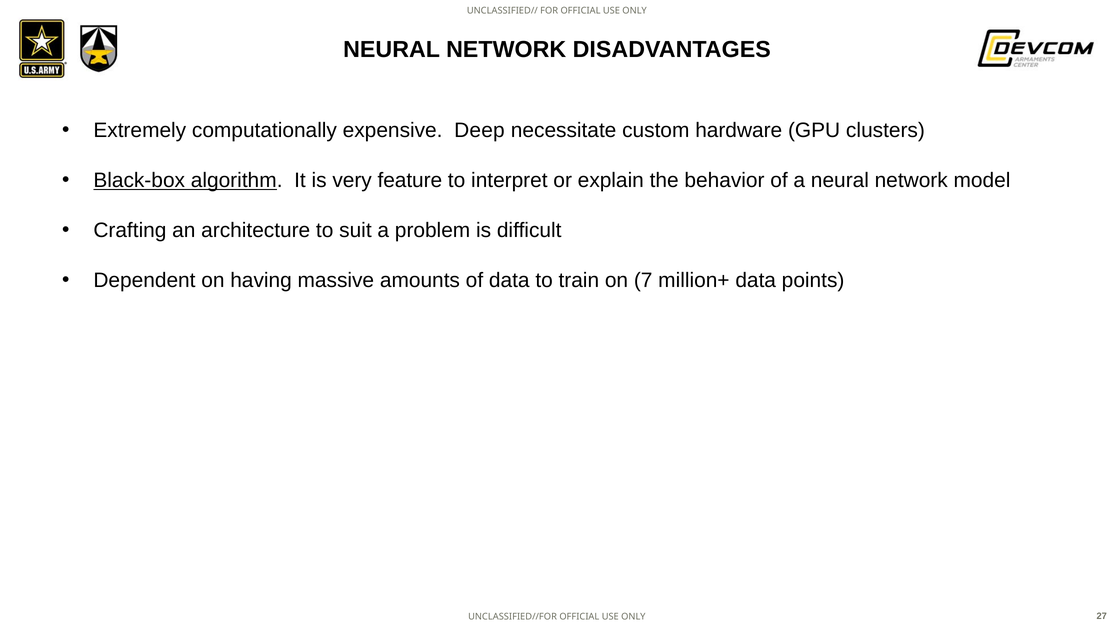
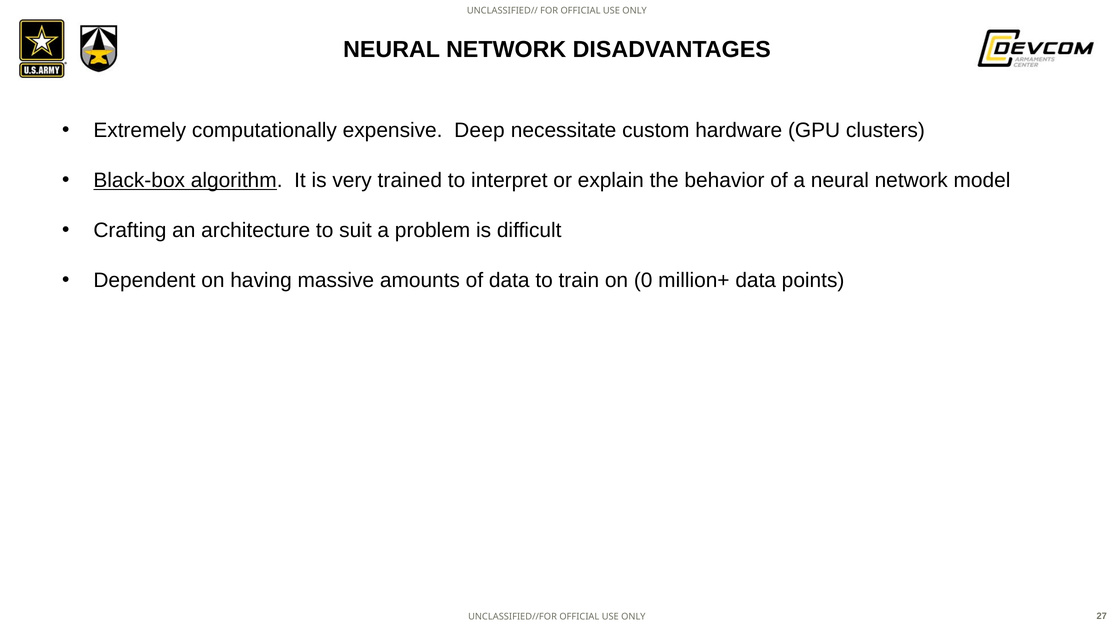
feature: feature -> trained
7: 7 -> 0
